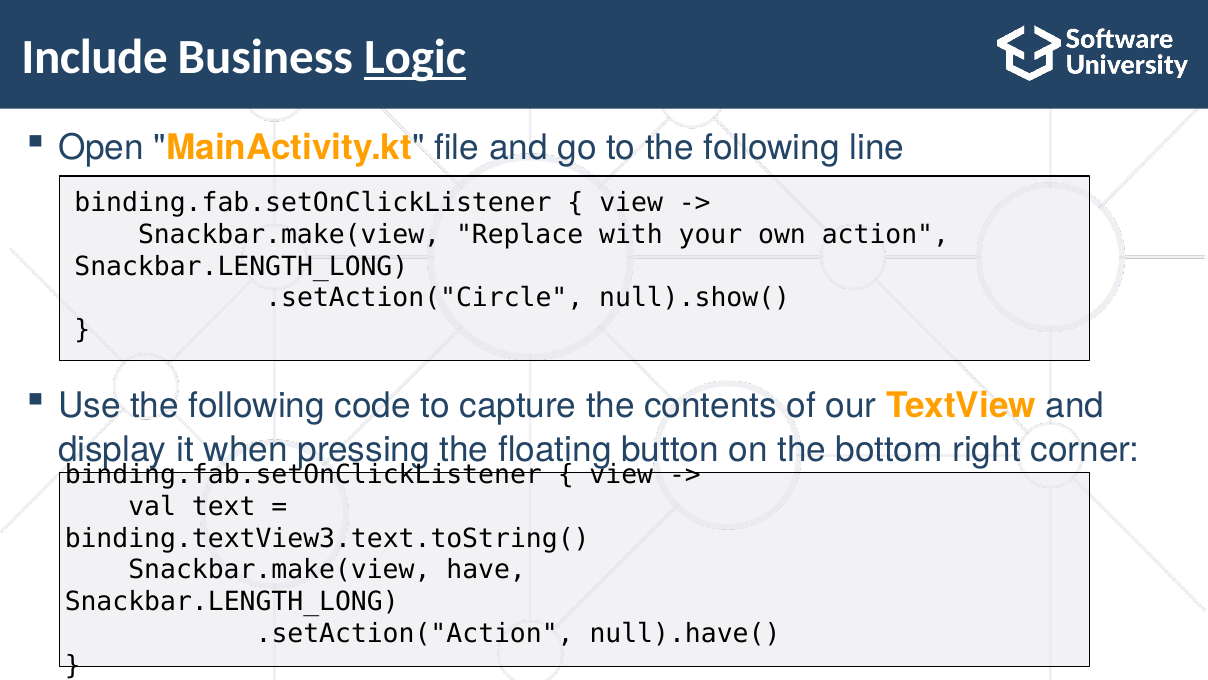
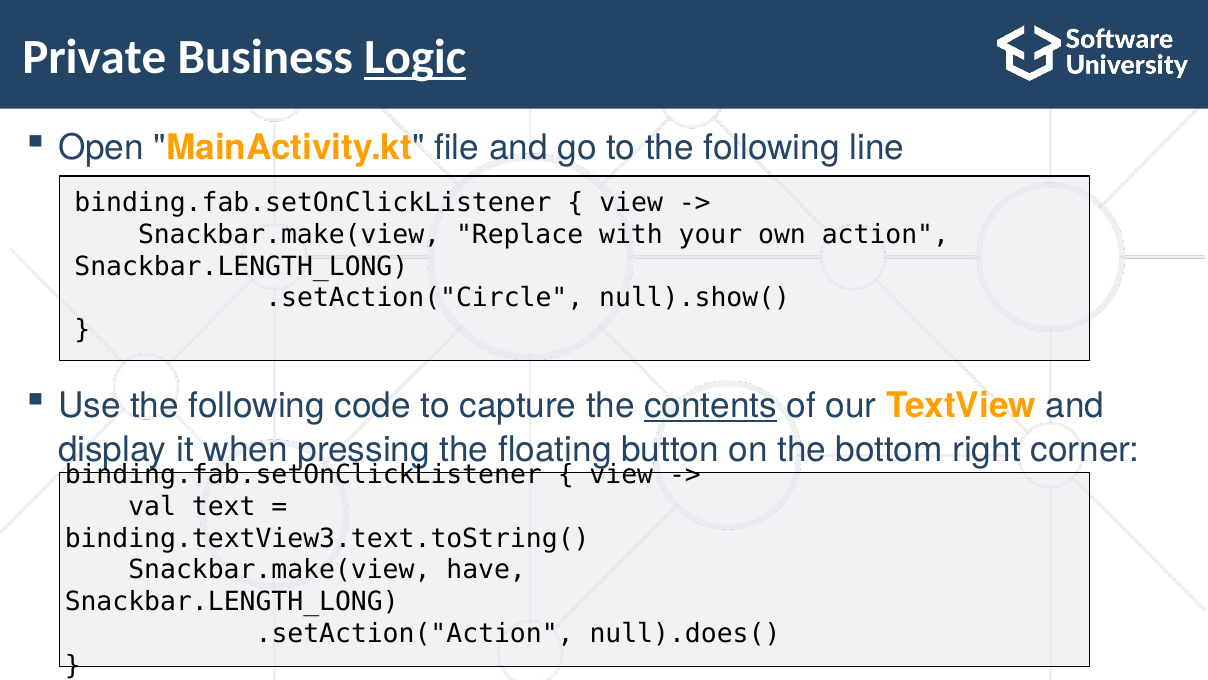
Include: Include -> Private
contents underline: none -> present
null).have(: null).have( -> null).does(
